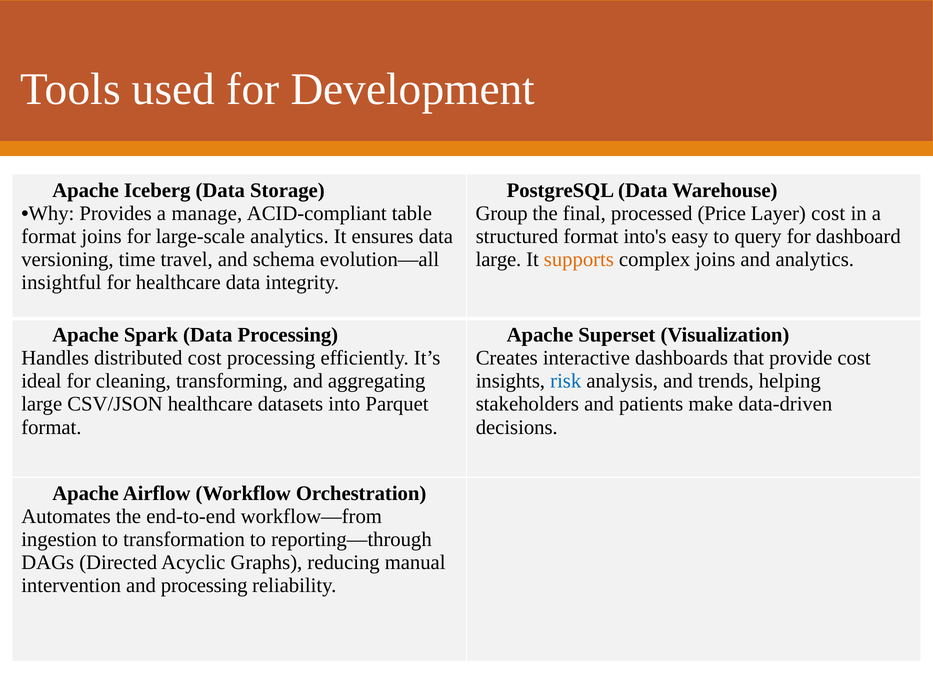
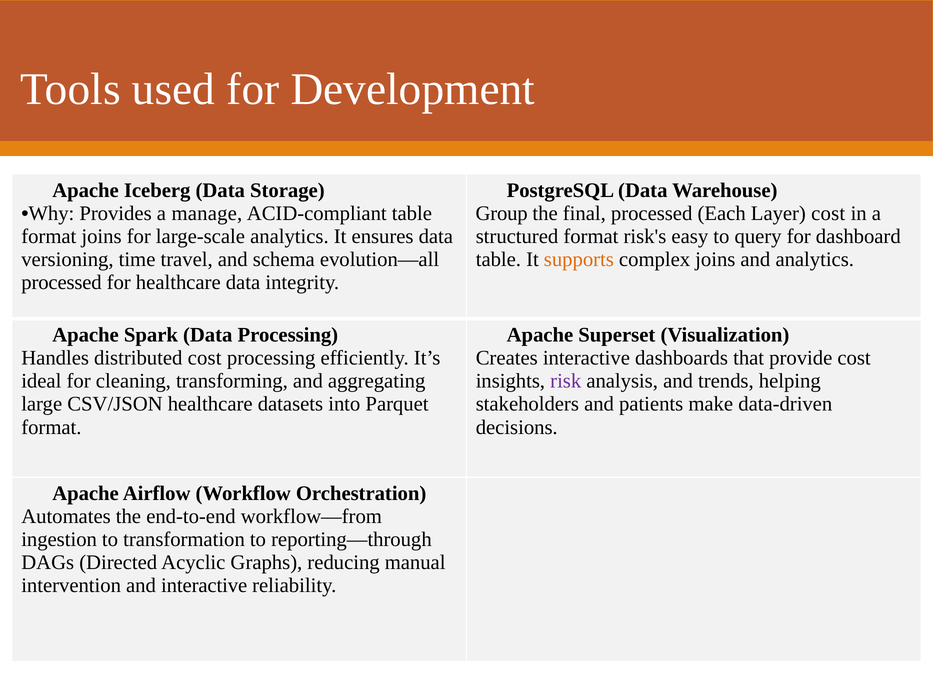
Price: Price -> Each
into's: into's -> risk's
large at (498, 260): large -> table
insightful at (61, 283): insightful -> processed
risk colour: blue -> purple
and processing: processing -> interactive
